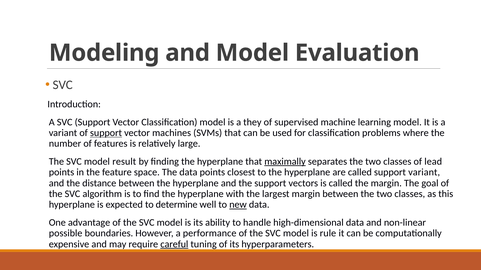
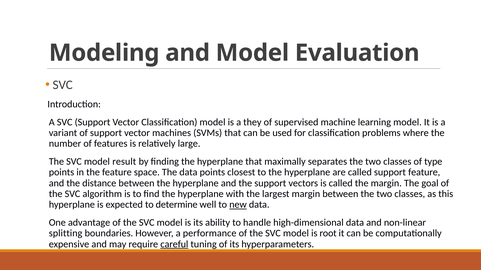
support at (106, 133) underline: present -> none
maximally underline: present -> none
lead: lead -> type
support variant: variant -> feature
possible: possible -> splitting
rule: rule -> root
